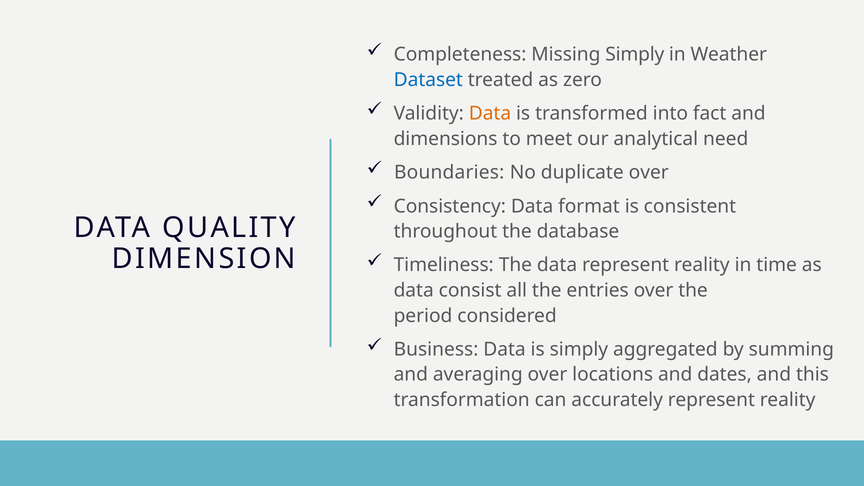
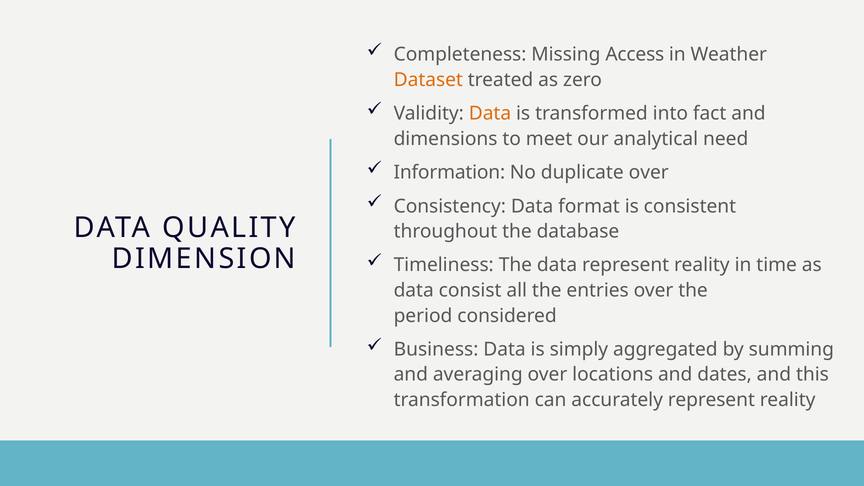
Missing Simply: Simply -> Access
Dataset colour: blue -> orange
Boundaries: Boundaries -> Information
